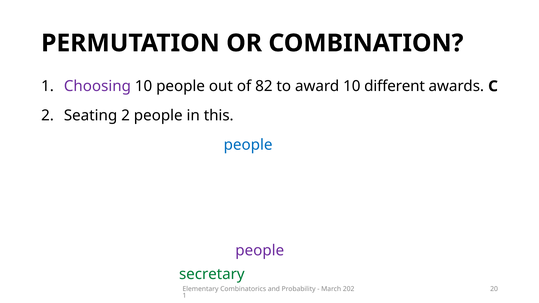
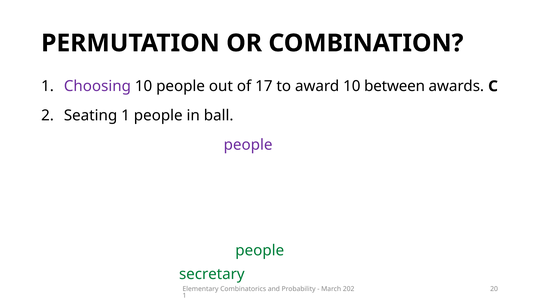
82: 82 -> 17
different: different -> between
Seating 2: 2 -> 1
this: this -> ball
people at (248, 145) colour: blue -> purple
people at (260, 251) colour: purple -> green
